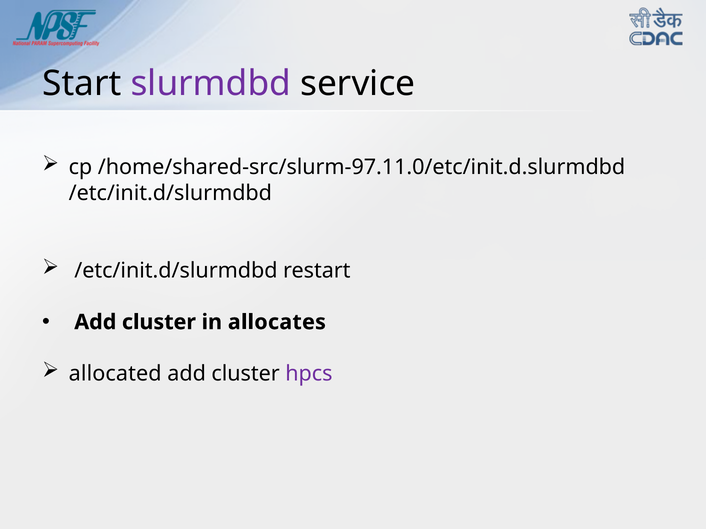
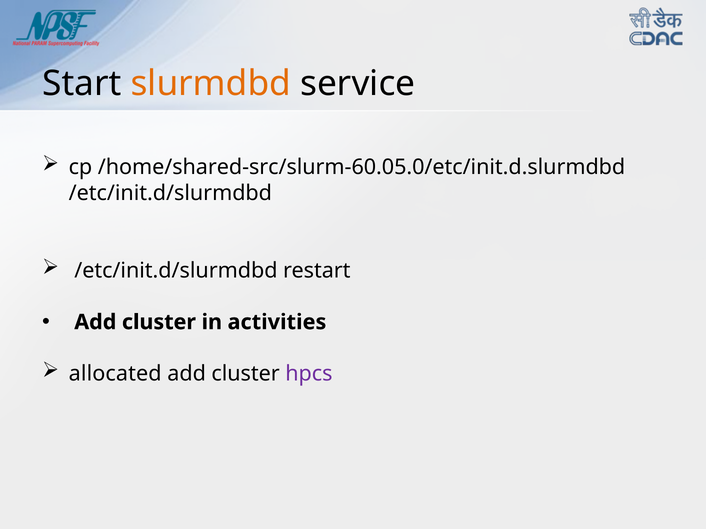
slurmdbd colour: purple -> orange
/home/shared-src/slurm-97.11.0/etc/init.d.slurmdbd: /home/shared-src/slurm-97.11.0/etc/init.d.slurmdbd -> /home/shared-src/slurm-60.05.0/etc/init.d.slurmdbd
allocates: allocates -> activities
